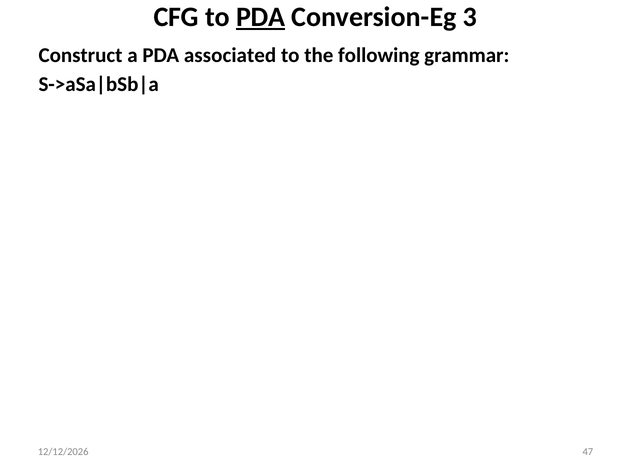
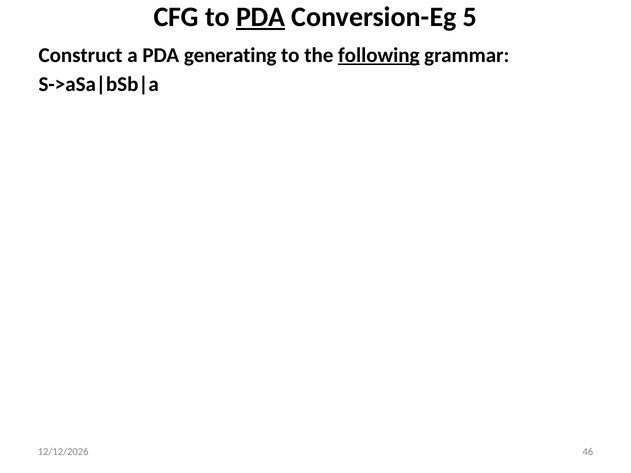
3: 3 -> 5
associated: associated -> generating
following underline: none -> present
47: 47 -> 46
